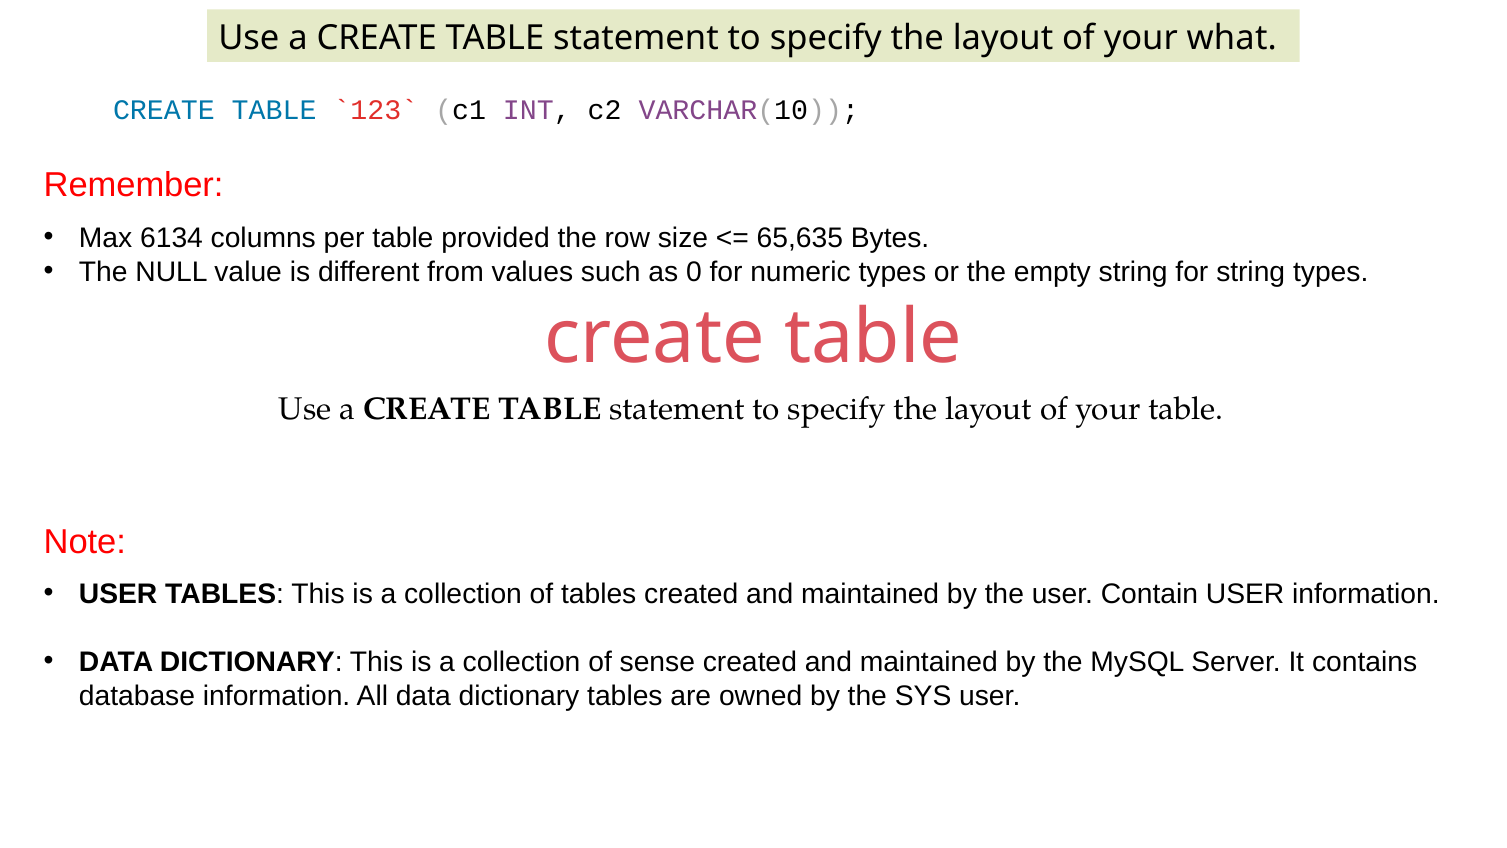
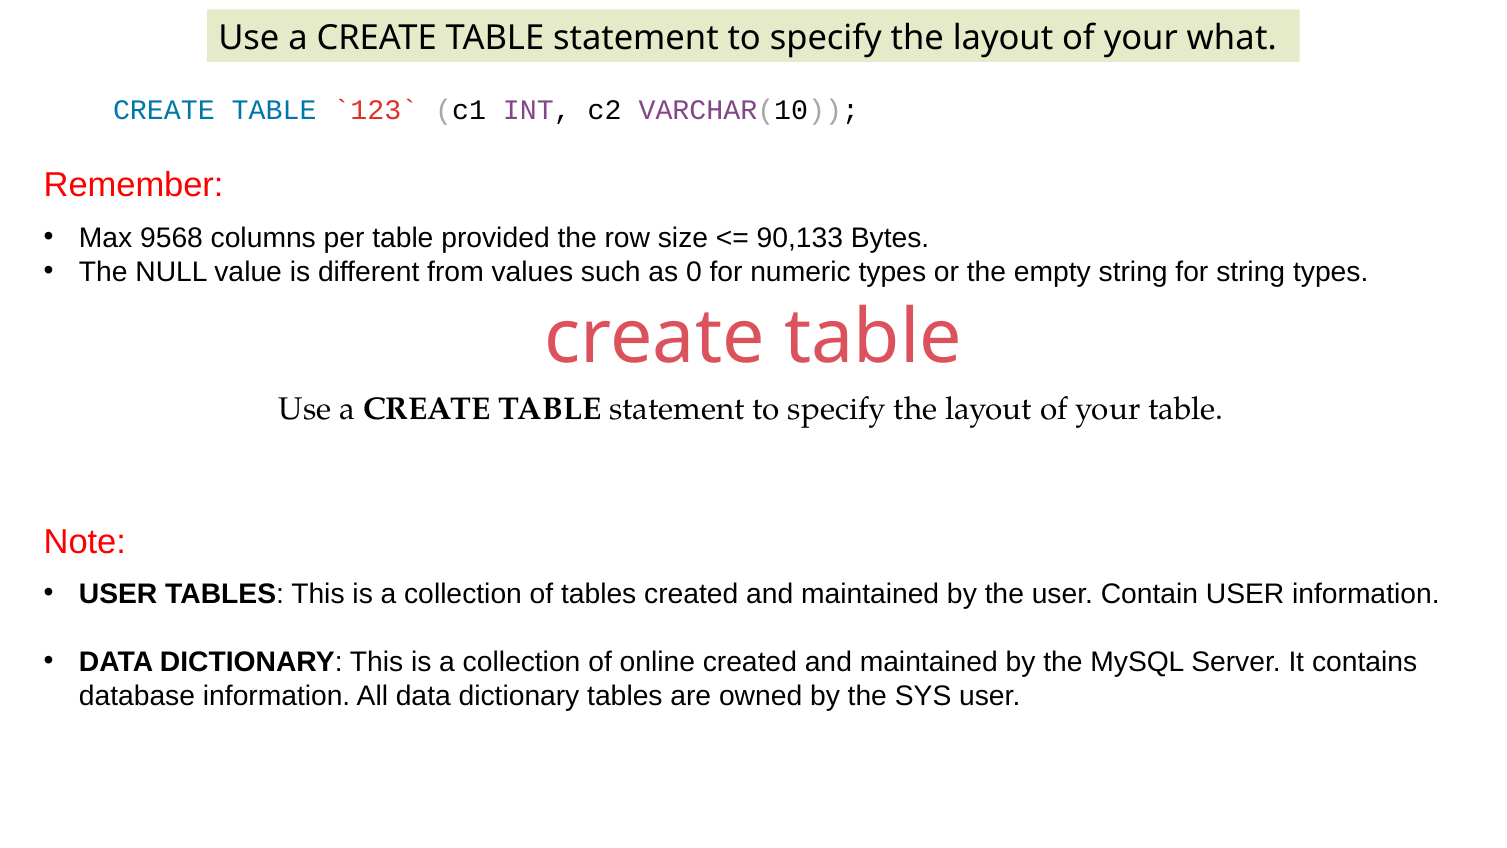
6134: 6134 -> 9568
65,635: 65,635 -> 90,133
sense: sense -> online
